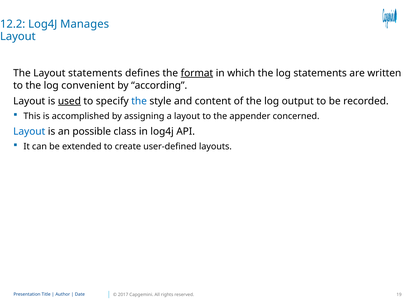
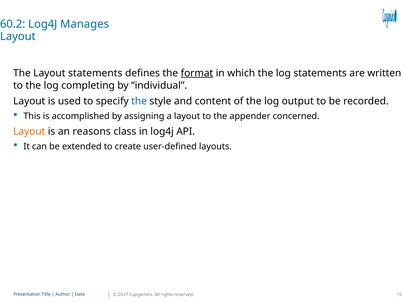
12.2: 12.2 -> 60.2
convenient: convenient -> completing
according: according -> individual
used underline: present -> none
Layout at (29, 131) colour: blue -> orange
possible: possible -> reasons
